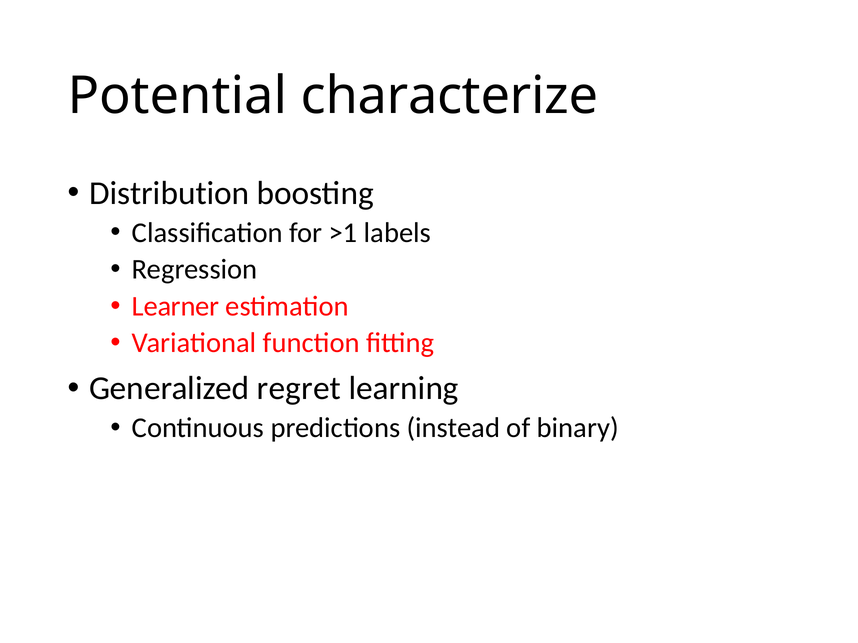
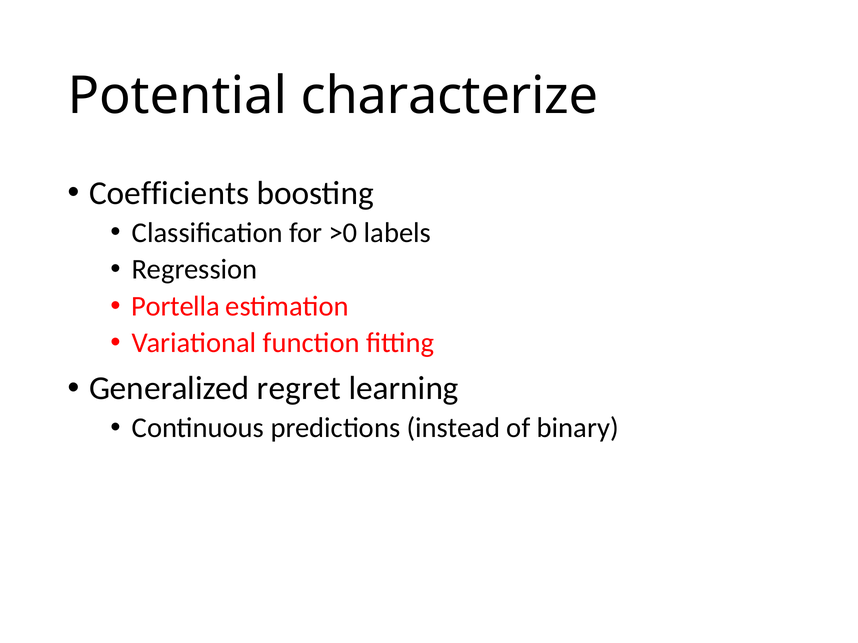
Distribution: Distribution -> Coefficients
>1: >1 -> >0
Learner: Learner -> Portella
